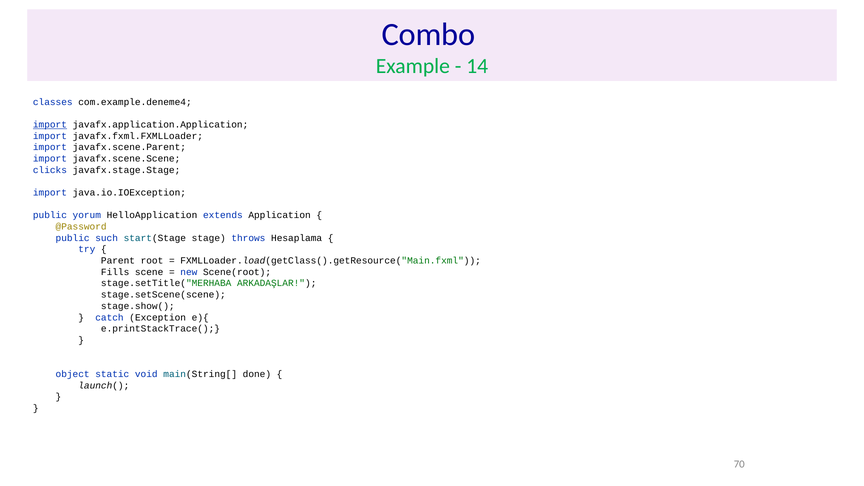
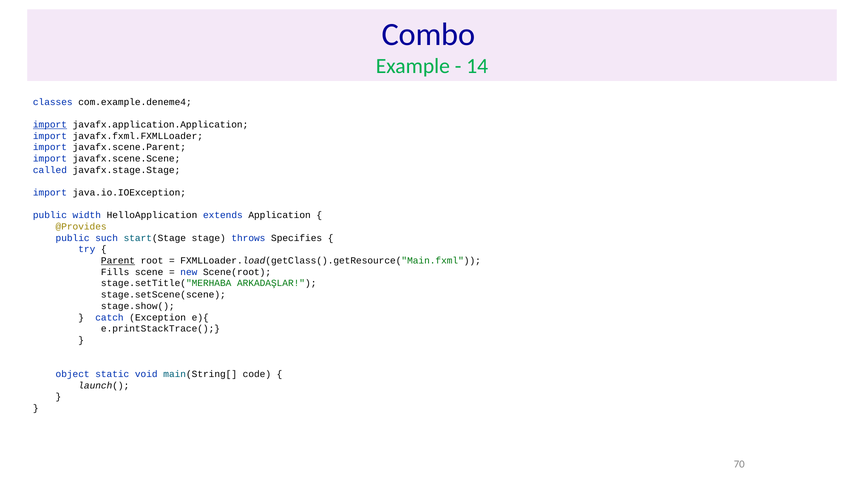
clicks: clicks -> called
yorum: yorum -> width
@Password: @Password -> @Provides
Hesaplama: Hesaplama -> Specifies
Parent underline: none -> present
done: done -> code
